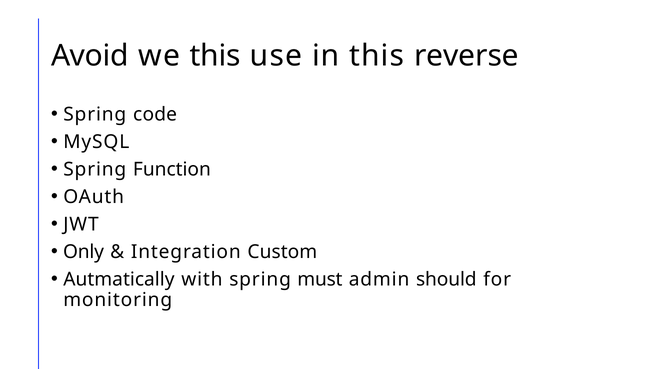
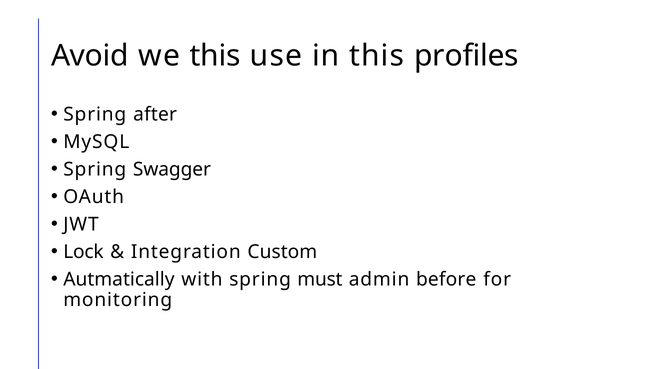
reverse: reverse -> profiles
code: code -> after
Function: Function -> Swagger
Only: Only -> Lock
should: should -> before
